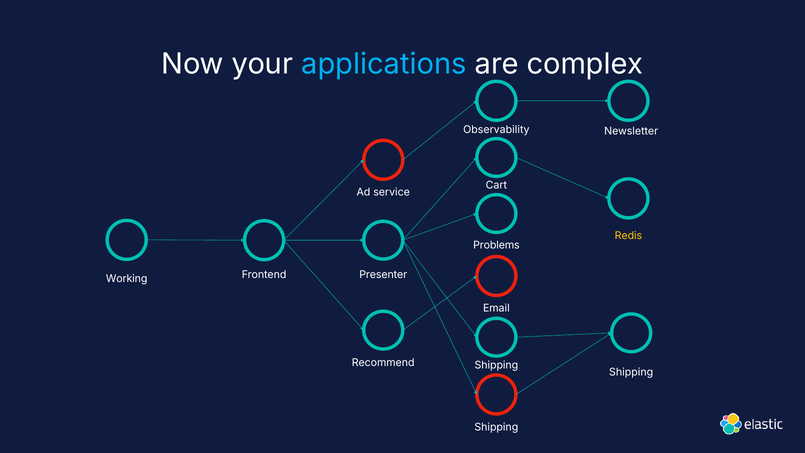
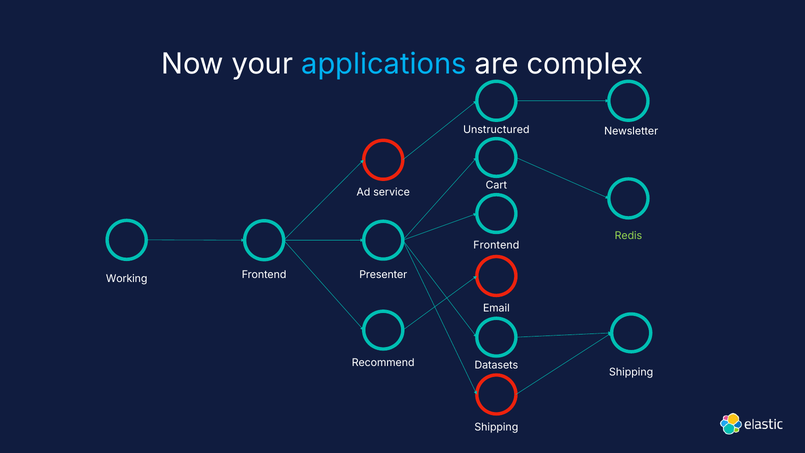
Observability: Observability -> Unstructured
Redis colour: yellow -> light green
Problems at (496, 245): Problems -> Frontend
Shipping at (496, 365): Shipping -> Datasets
